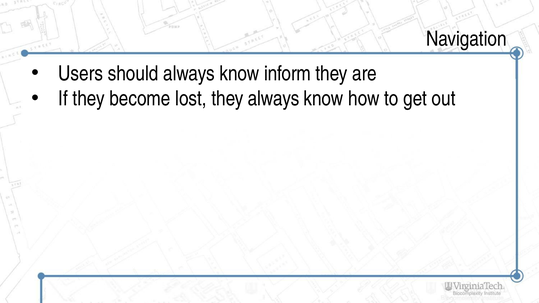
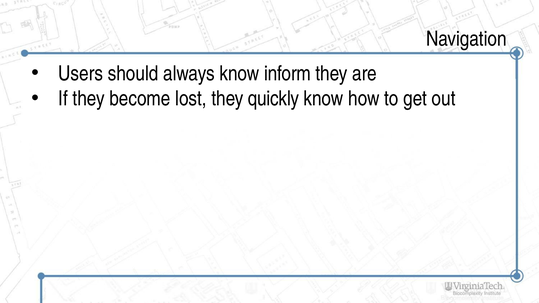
they always: always -> quickly
